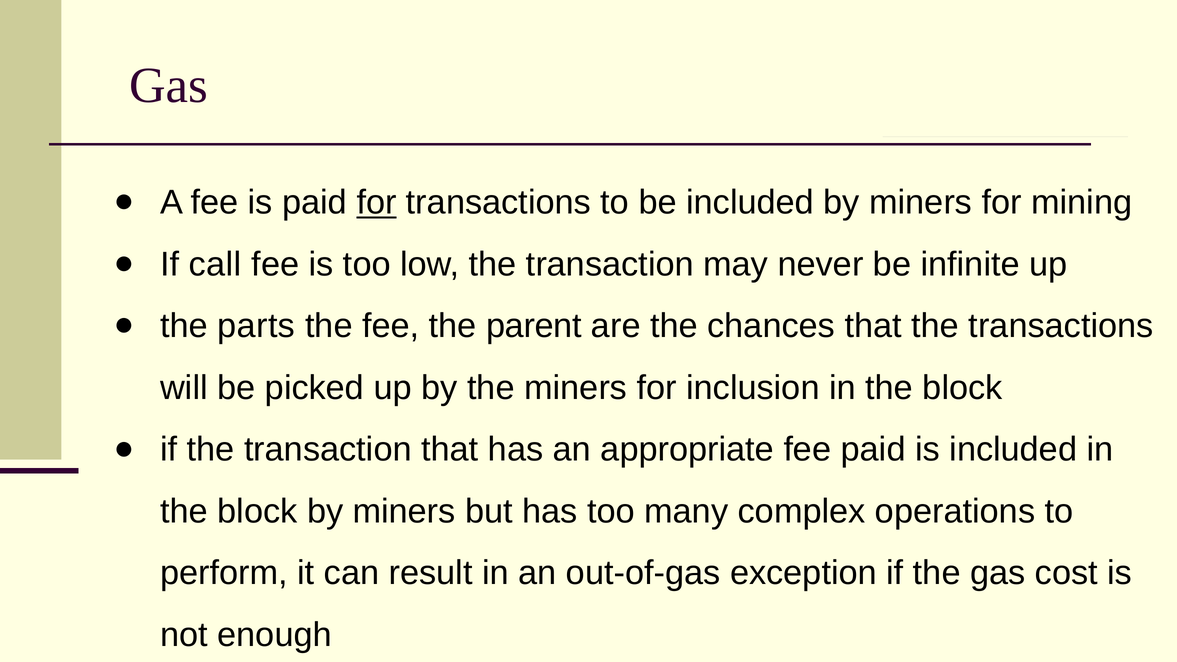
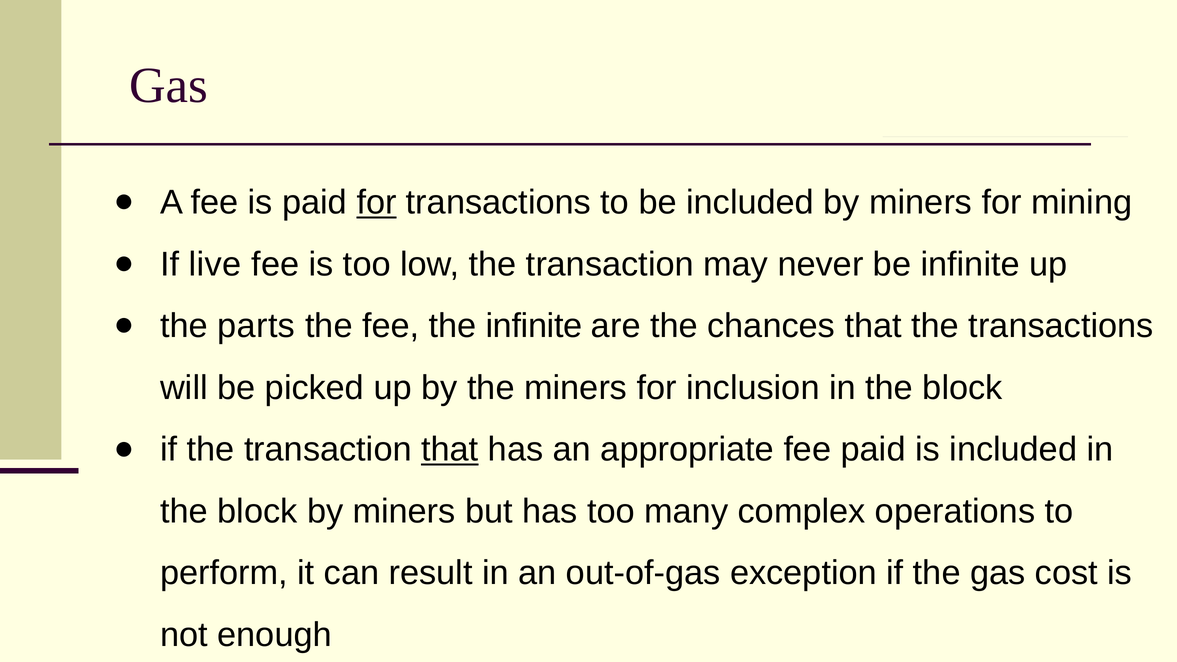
call: call -> live
the parent: parent -> infinite
that at (450, 450) underline: none -> present
